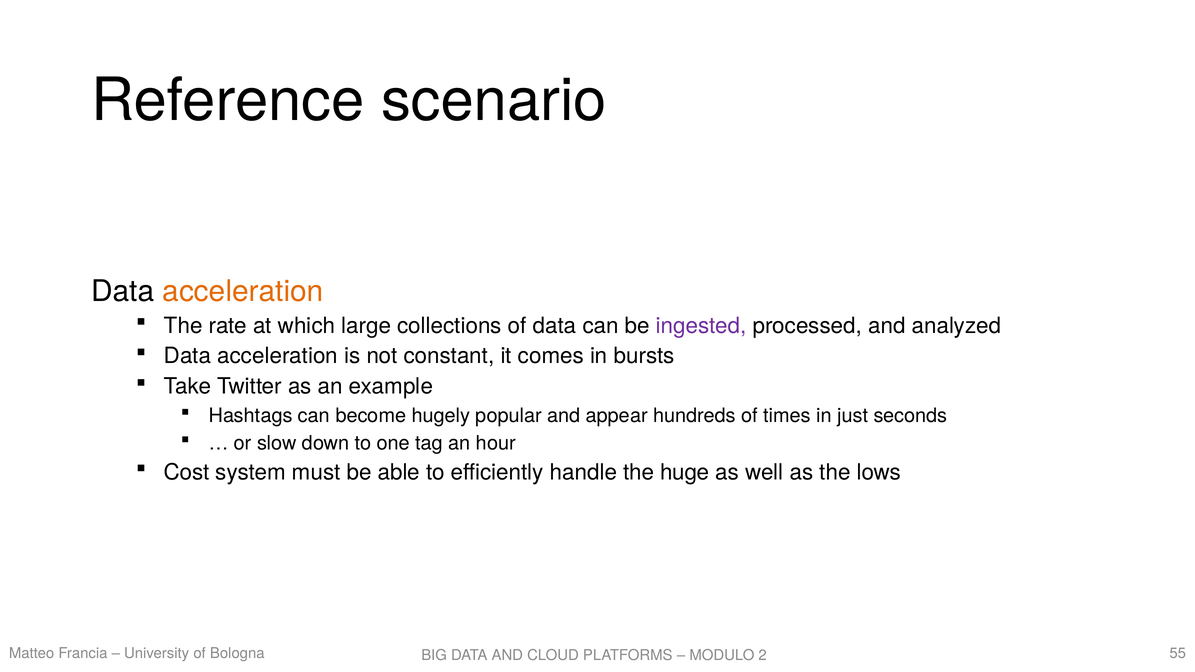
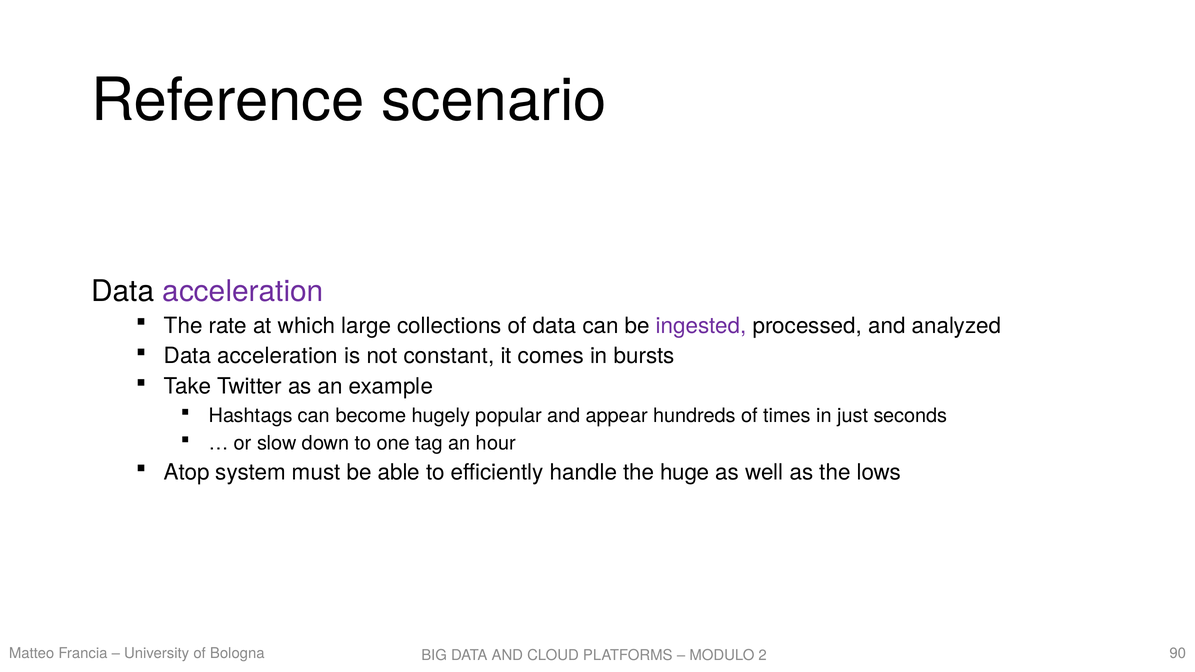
acceleration at (243, 291) colour: orange -> purple
Cost: Cost -> Atop
55: 55 -> 90
